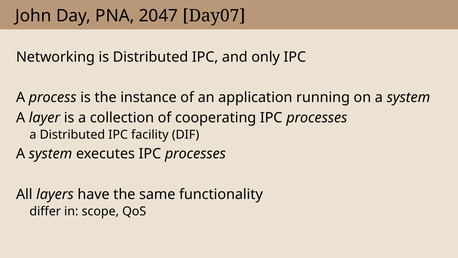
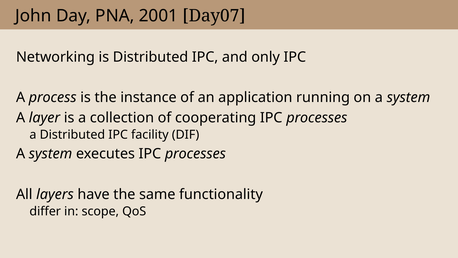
2047: 2047 -> 2001
